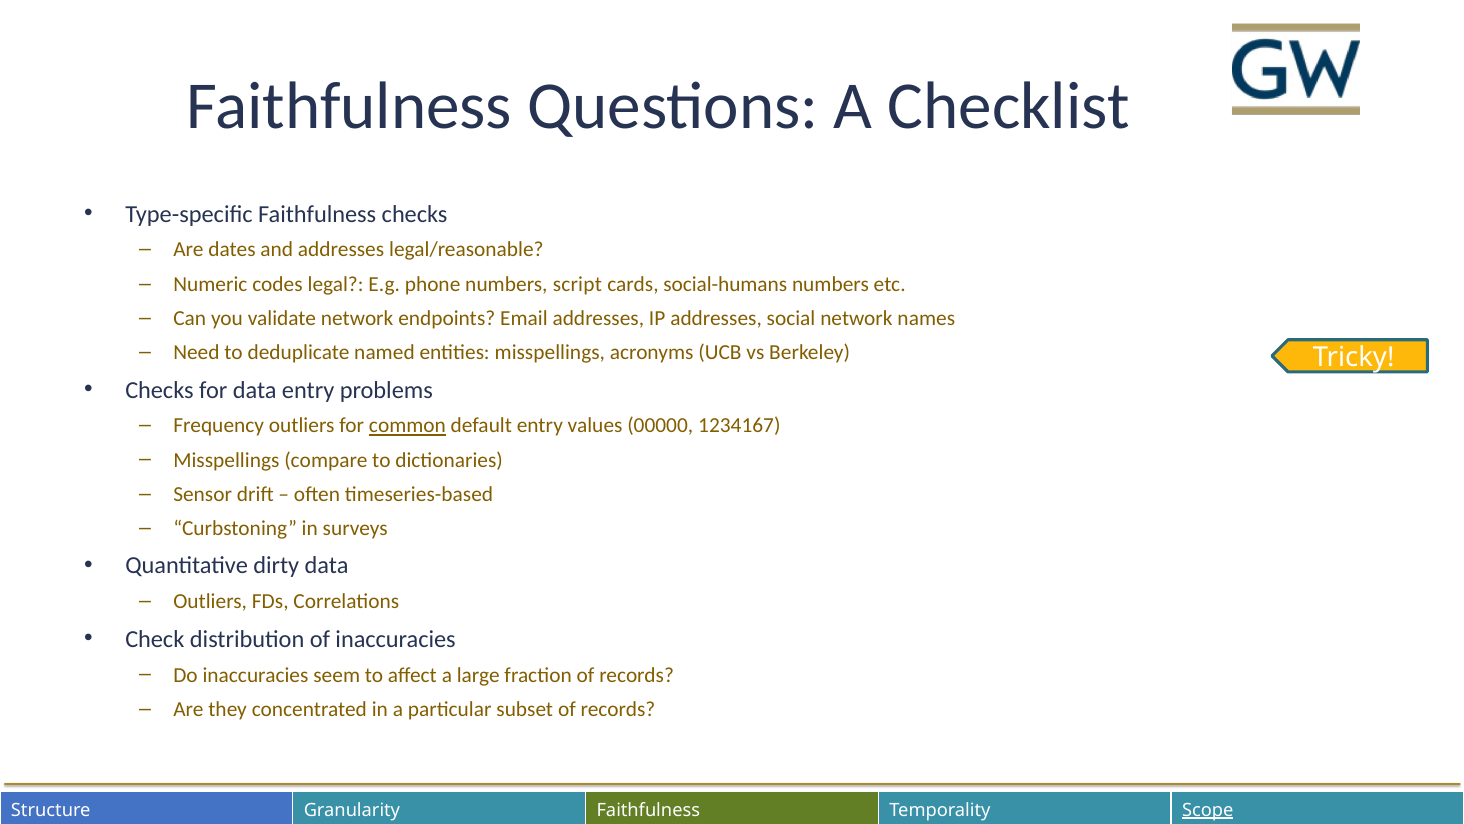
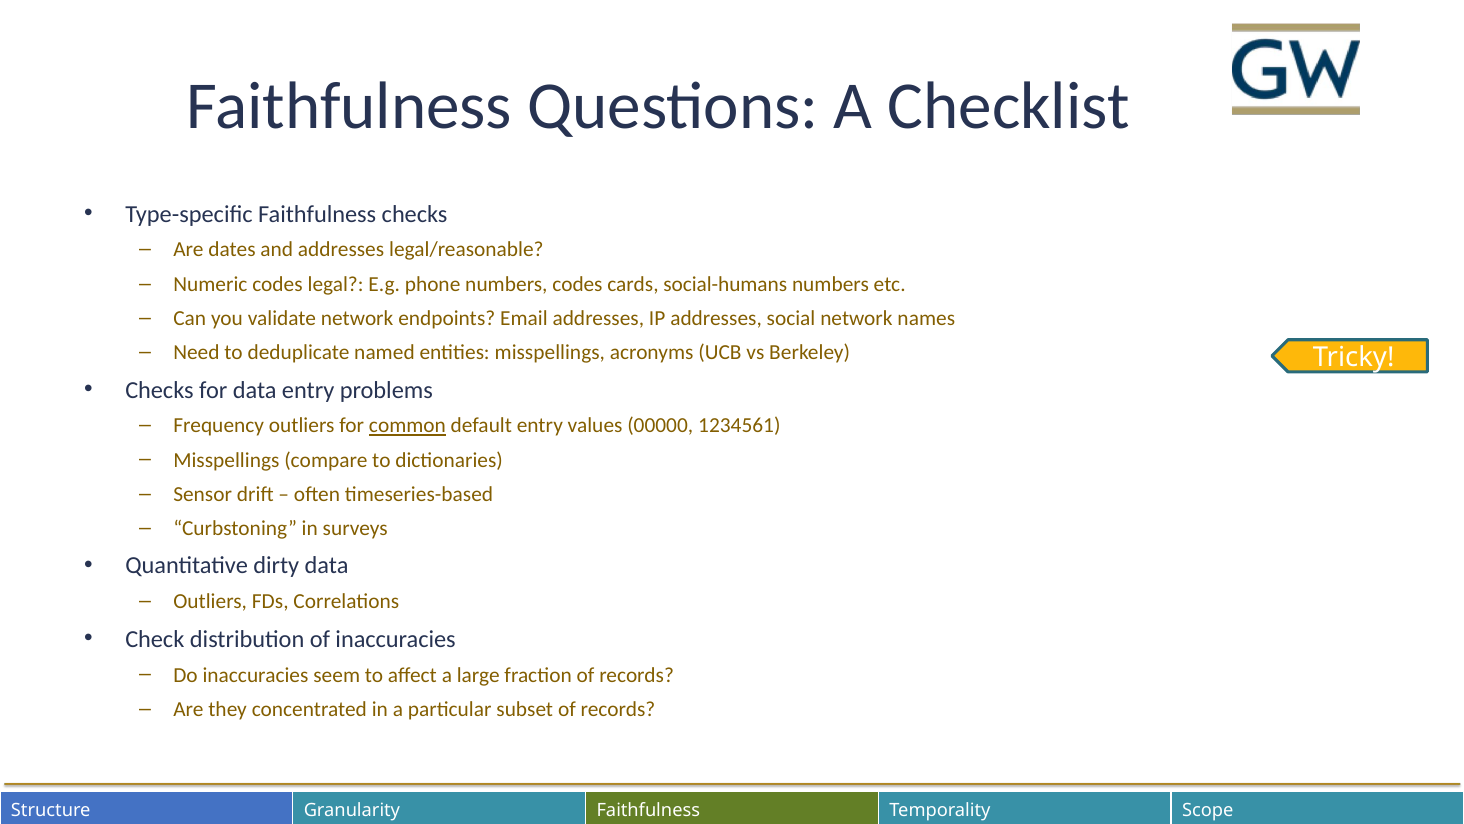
numbers script: script -> codes
1234167: 1234167 -> 1234561
Scope underline: present -> none
